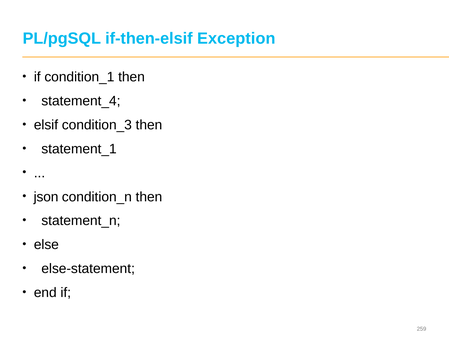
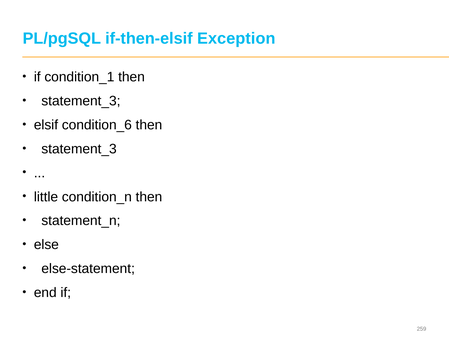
statement_4 at (81, 101): statement_4 -> statement_3
condition_3: condition_3 -> condition_6
statement_1 at (79, 149): statement_1 -> statement_3
json: json -> little
